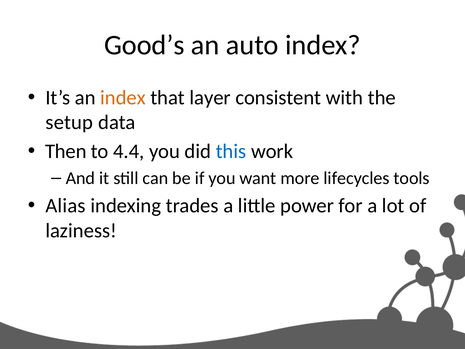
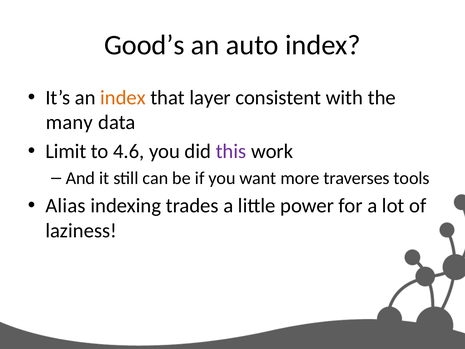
setup: setup -> many
Then: Then -> Limit
4.4: 4.4 -> 4.6
this colour: blue -> purple
lifecycles: lifecycles -> traverses
